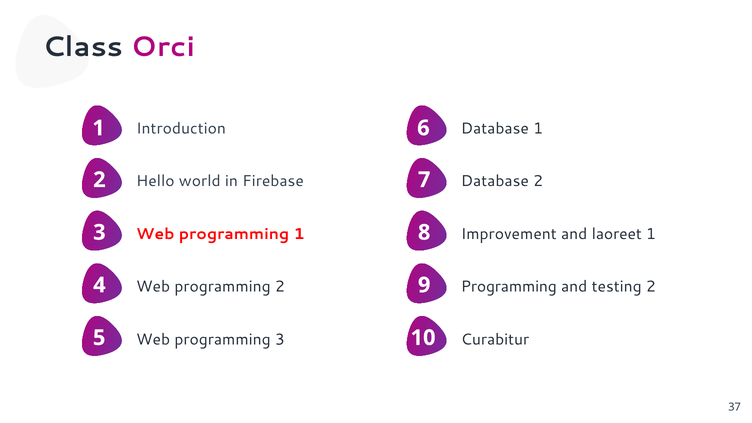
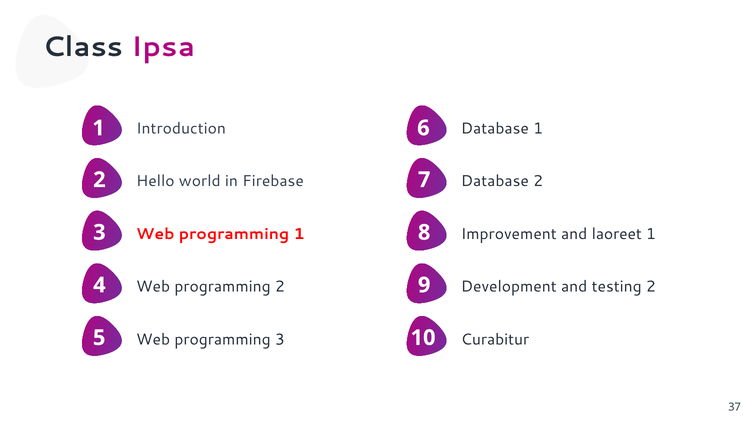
Orci: Orci -> Ipsa
Programming at (509, 287): Programming -> Development
